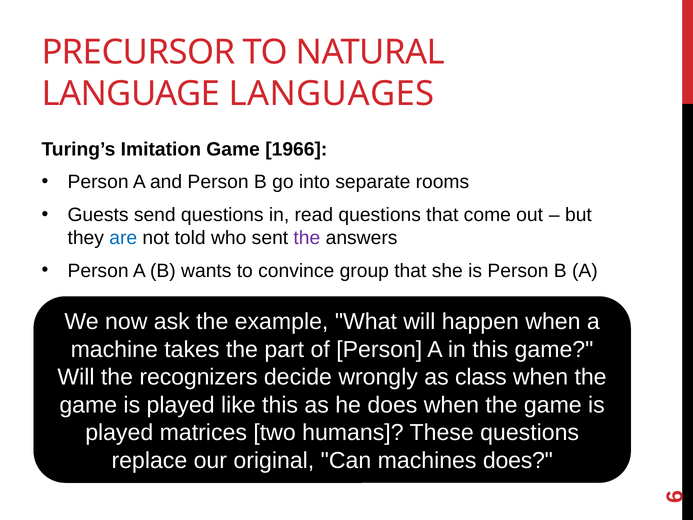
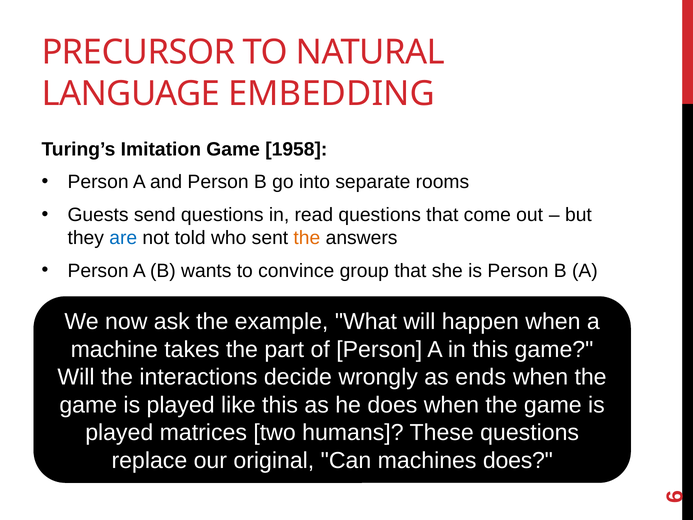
LANGUAGES: LANGUAGES -> EMBEDDING
1966: 1966 -> 1958
the at (307, 238) colour: purple -> orange
recognizers: recognizers -> interactions
class: class -> ends
